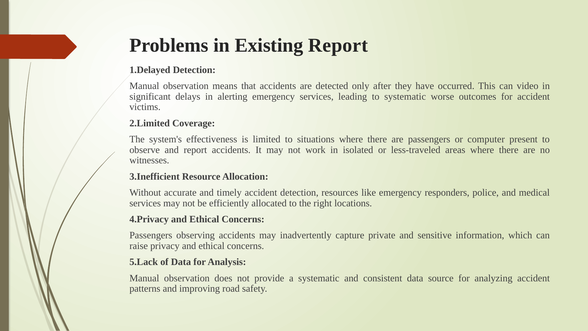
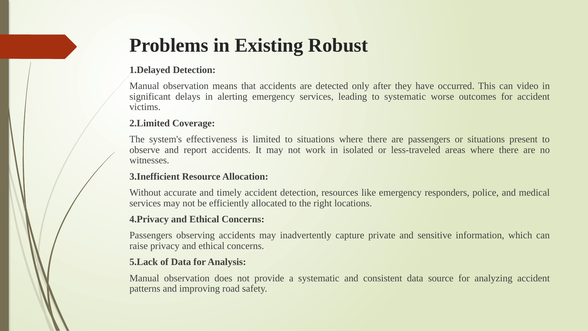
Existing Report: Report -> Robust
or computer: computer -> situations
